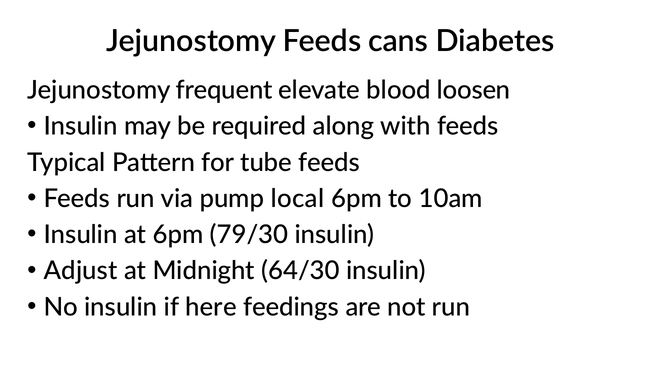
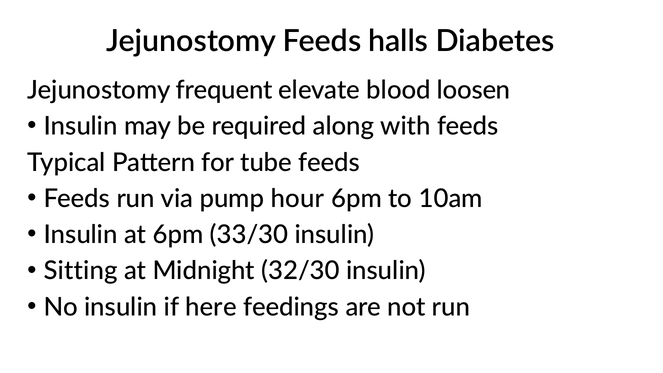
cans: cans -> halls
local: local -> hour
79/30: 79/30 -> 33/30
Adjust: Adjust -> Sitting
64/30: 64/30 -> 32/30
